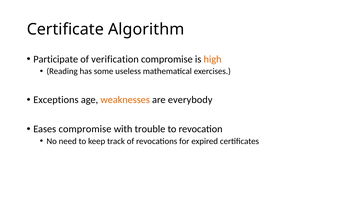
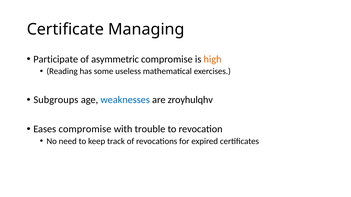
Algorithm: Algorithm -> Managing
verification: verification -> asymmetric
Exceptions: Exceptions -> Subgroups
weaknesses colour: orange -> blue
everybody: everybody -> zroyhulqhv
